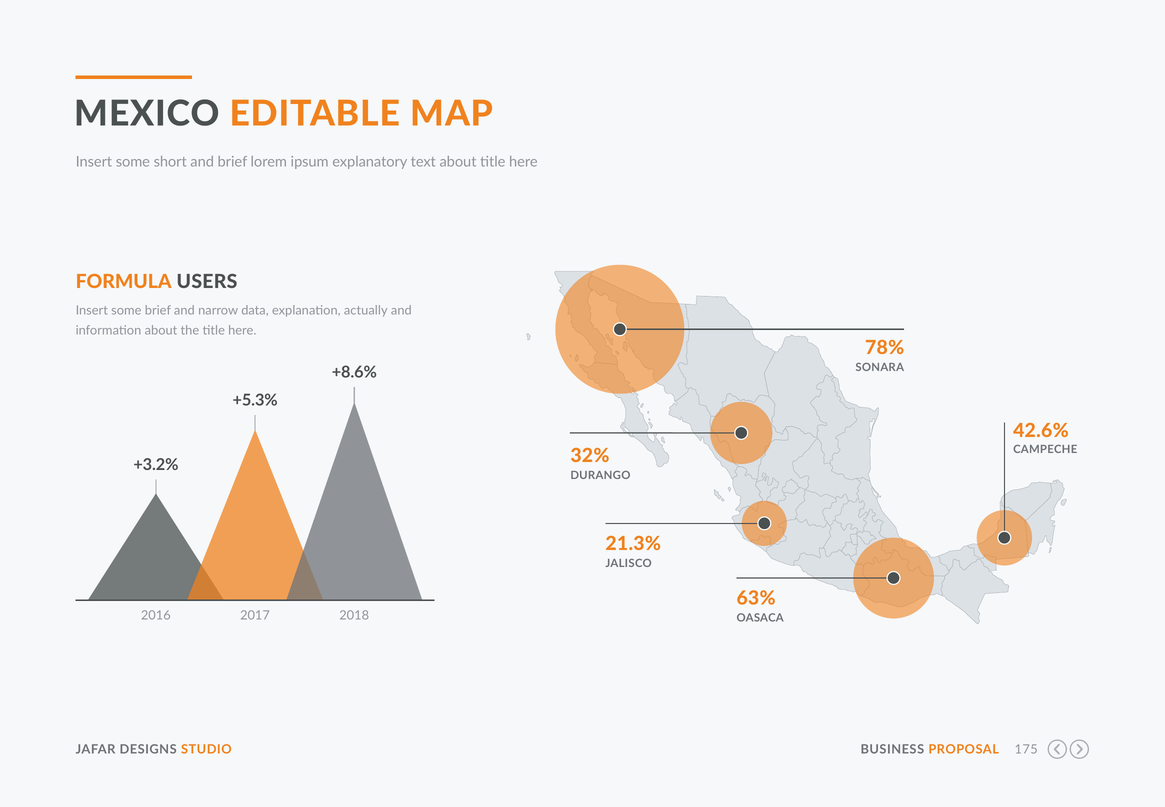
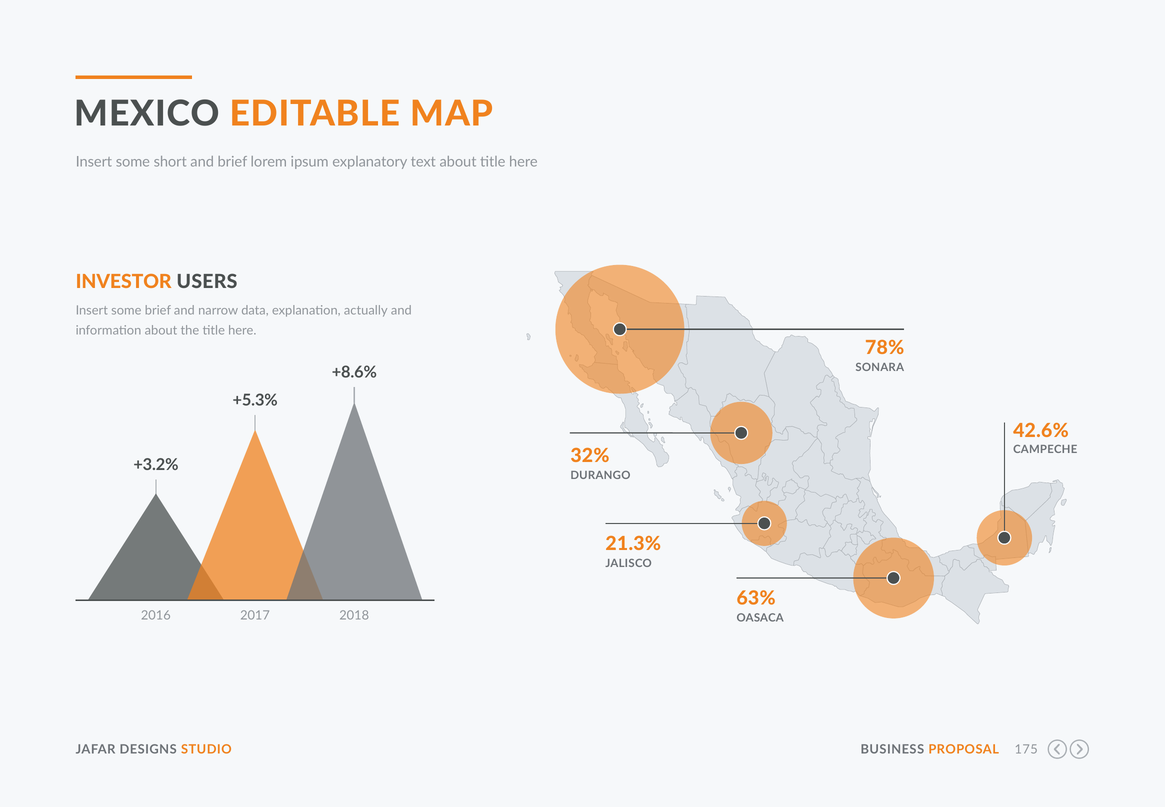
FORMULA: FORMULA -> INVESTOR
